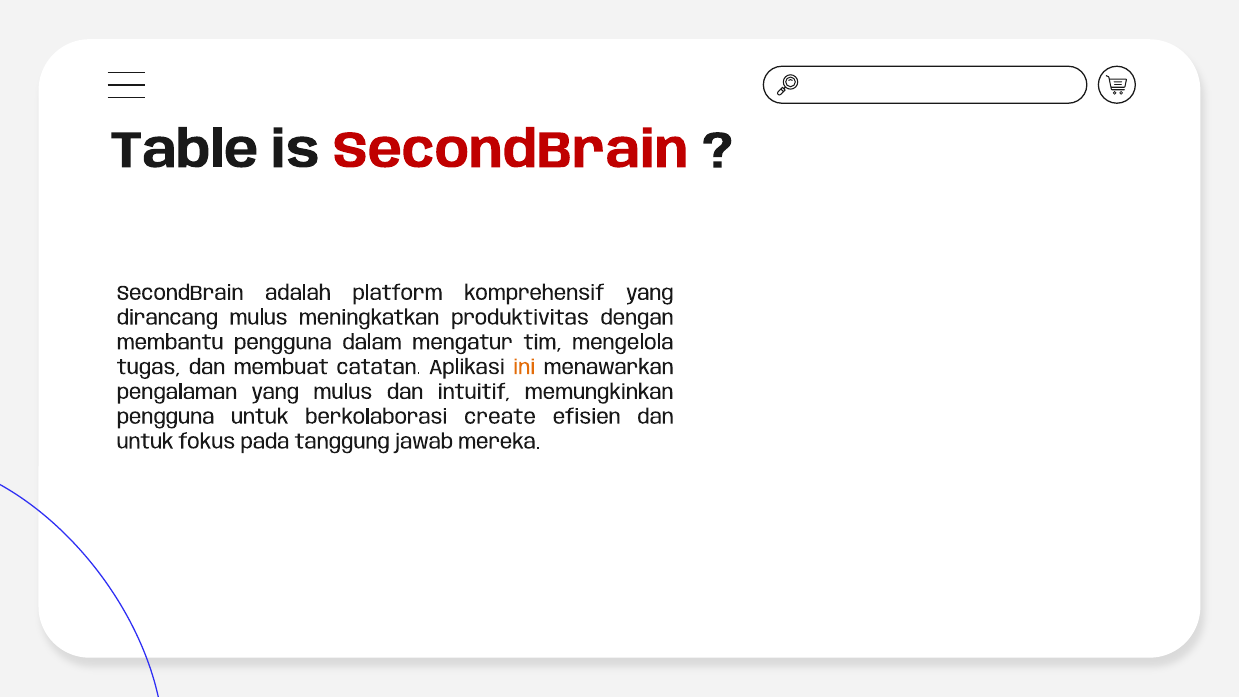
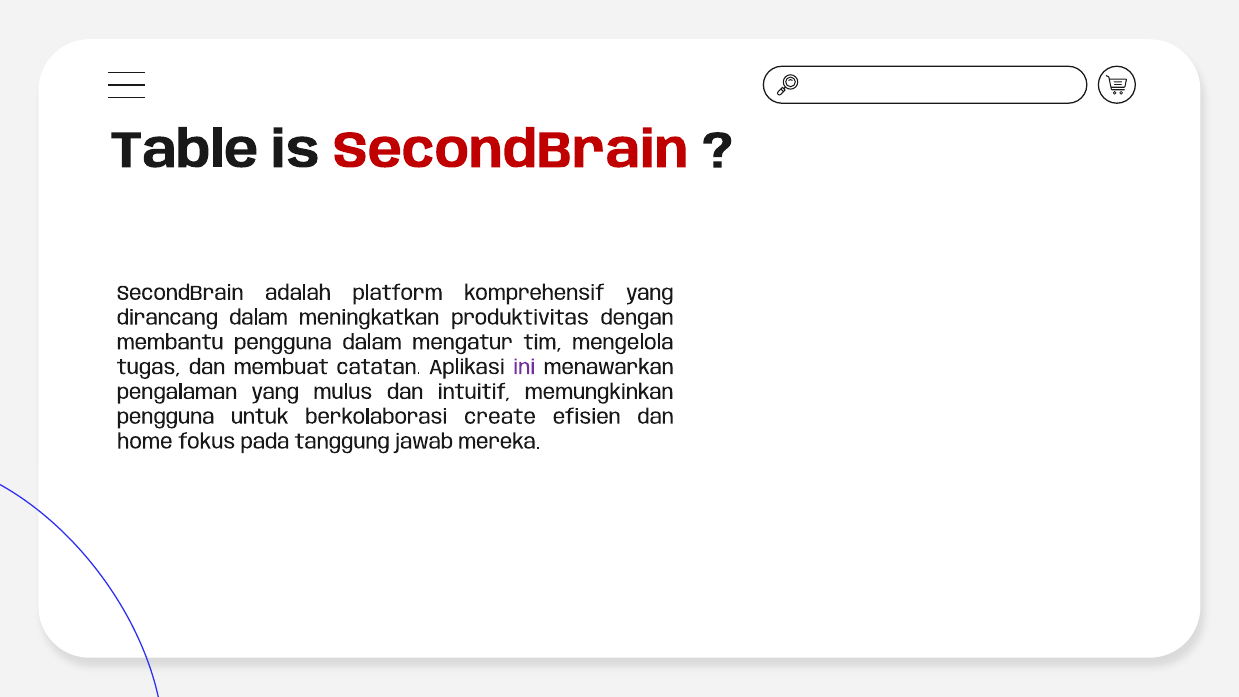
dirancang mulus: mulus -> dalam
ini colour: orange -> purple
untuk at (145, 442): untuk -> home
